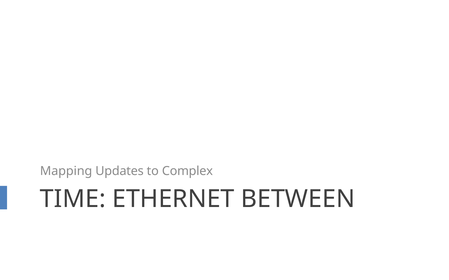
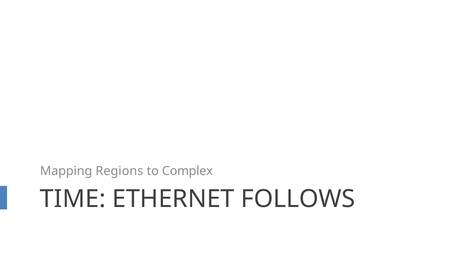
Updates: Updates -> Regions
BETWEEN: BETWEEN -> FOLLOWS
